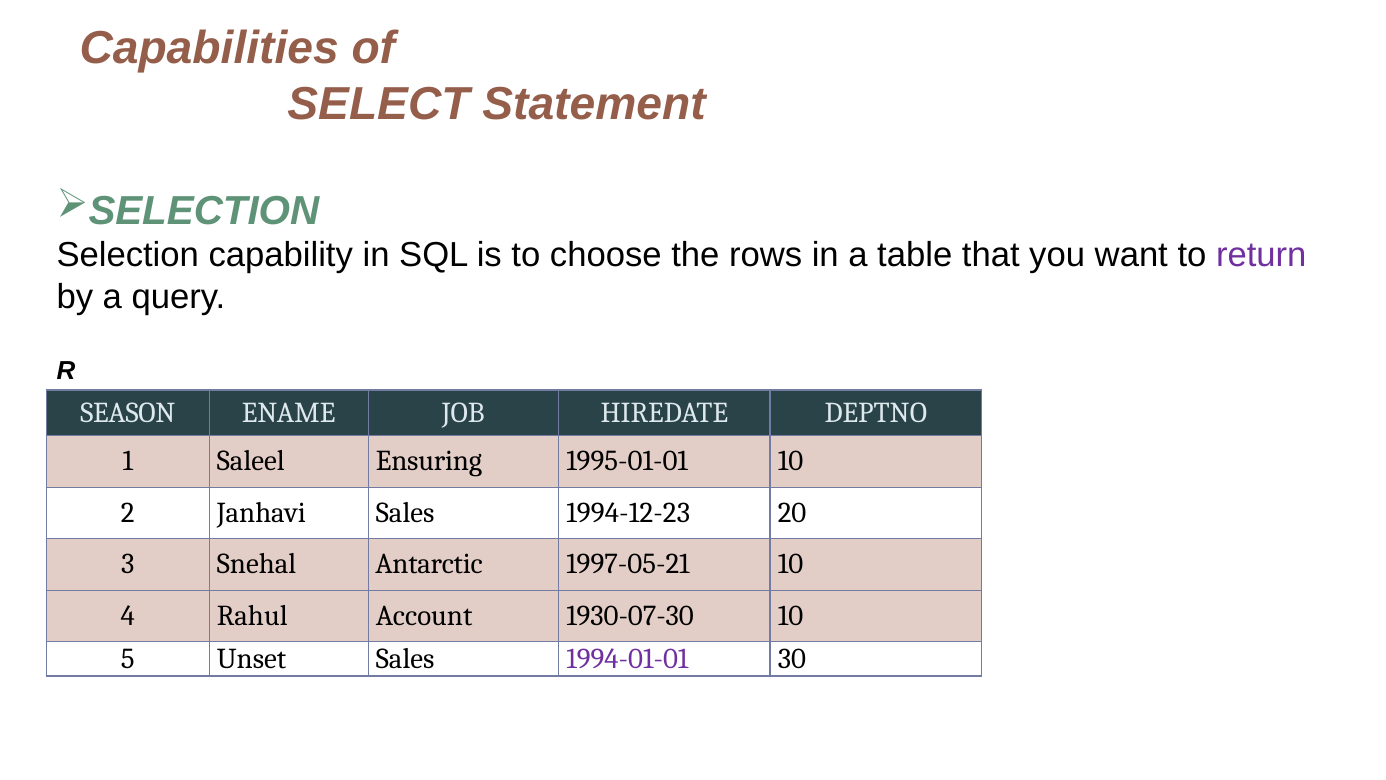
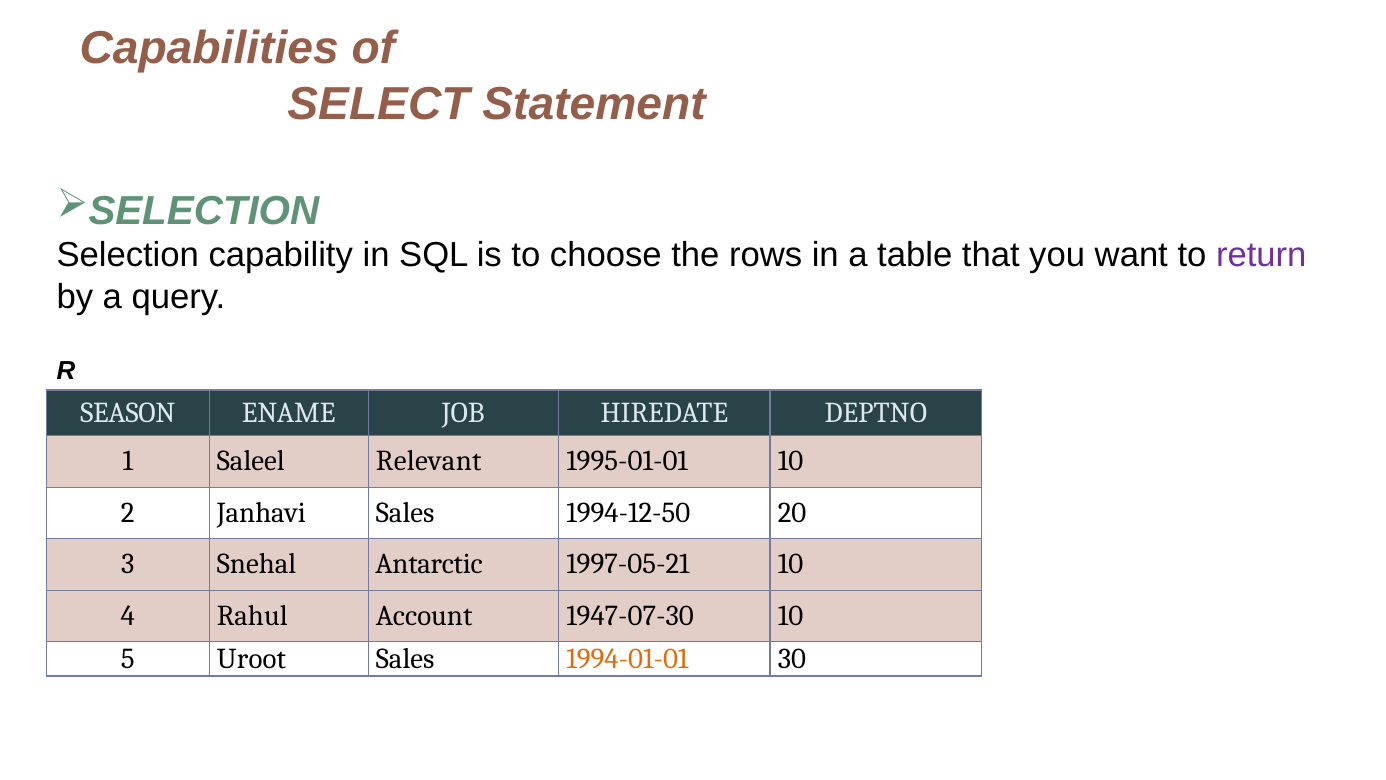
Ensuring: Ensuring -> Relevant
1994-12-23: 1994-12-23 -> 1994-12-50
1930-07-30: 1930-07-30 -> 1947-07-30
Unset: Unset -> Uroot
1994-01-01 colour: purple -> orange
